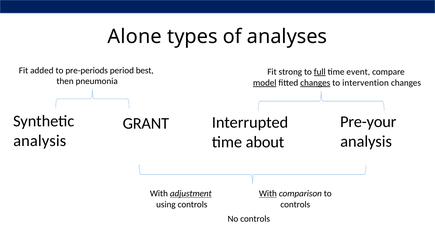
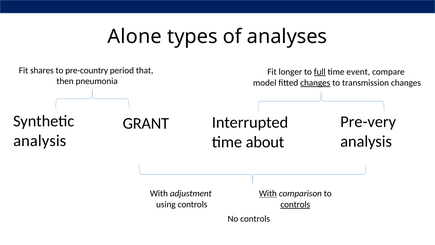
added: added -> shares
pre-periods: pre-periods -> pre-country
best: best -> that
strong: strong -> longer
model underline: present -> none
intervention: intervention -> transmission
Pre-your: Pre-your -> Pre-very
adjustment underline: present -> none
controls at (295, 204) underline: none -> present
